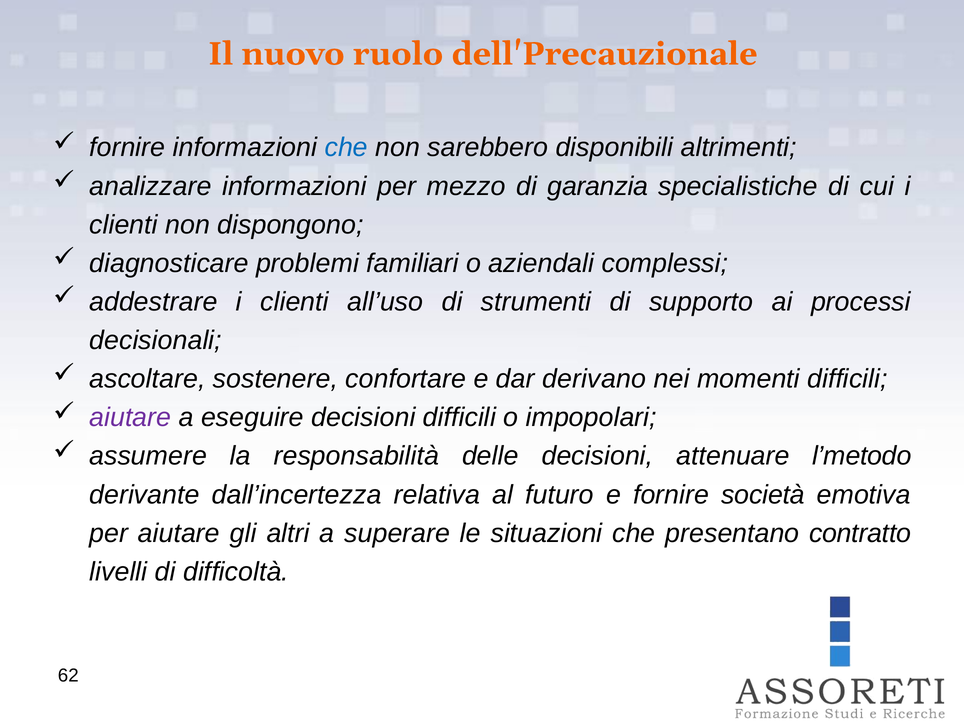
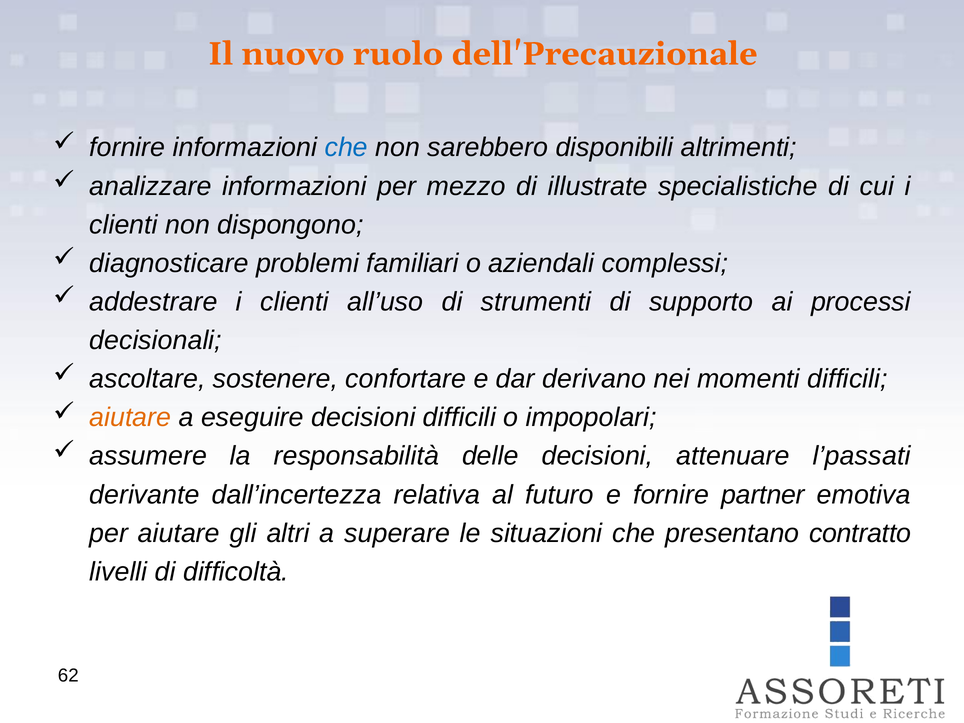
garanzia: garanzia -> illustrate
aiutare at (130, 418) colour: purple -> orange
l’metodo: l’metodo -> l’passati
società: società -> partner
